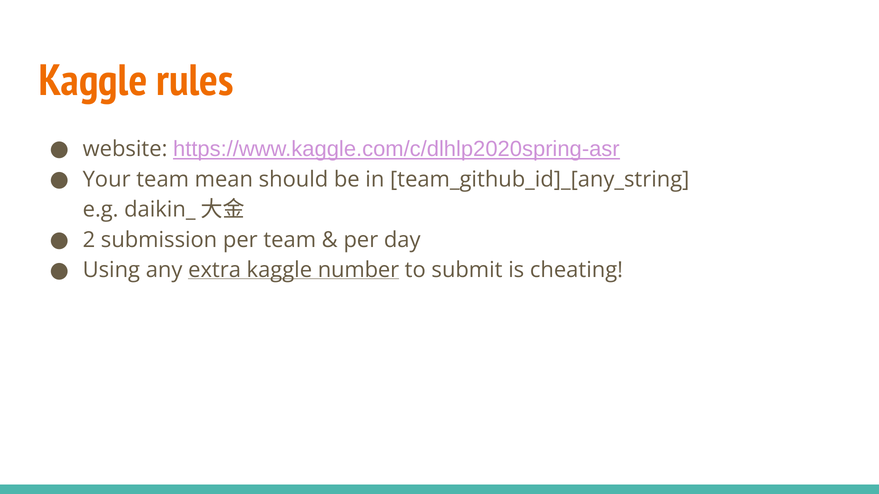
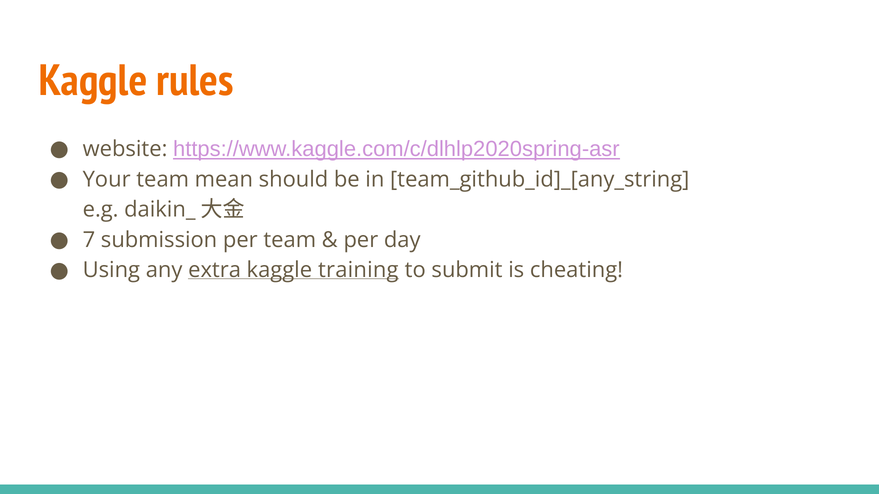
2: 2 -> 7
number: number -> training
